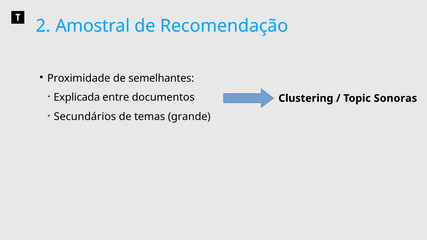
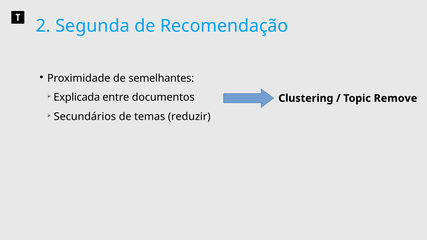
Amostral: Amostral -> Segunda
Sonoras: Sonoras -> Remove
grande: grande -> reduzir
